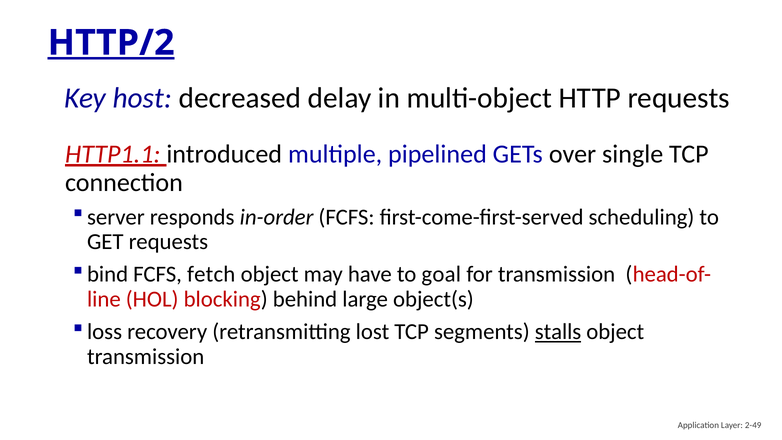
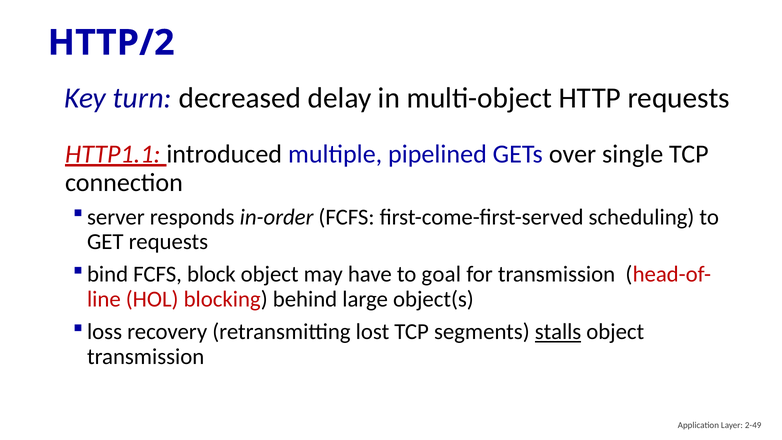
HTTP/2 underline: present -> none
host: host -> turn
fetch: fetch -> block
